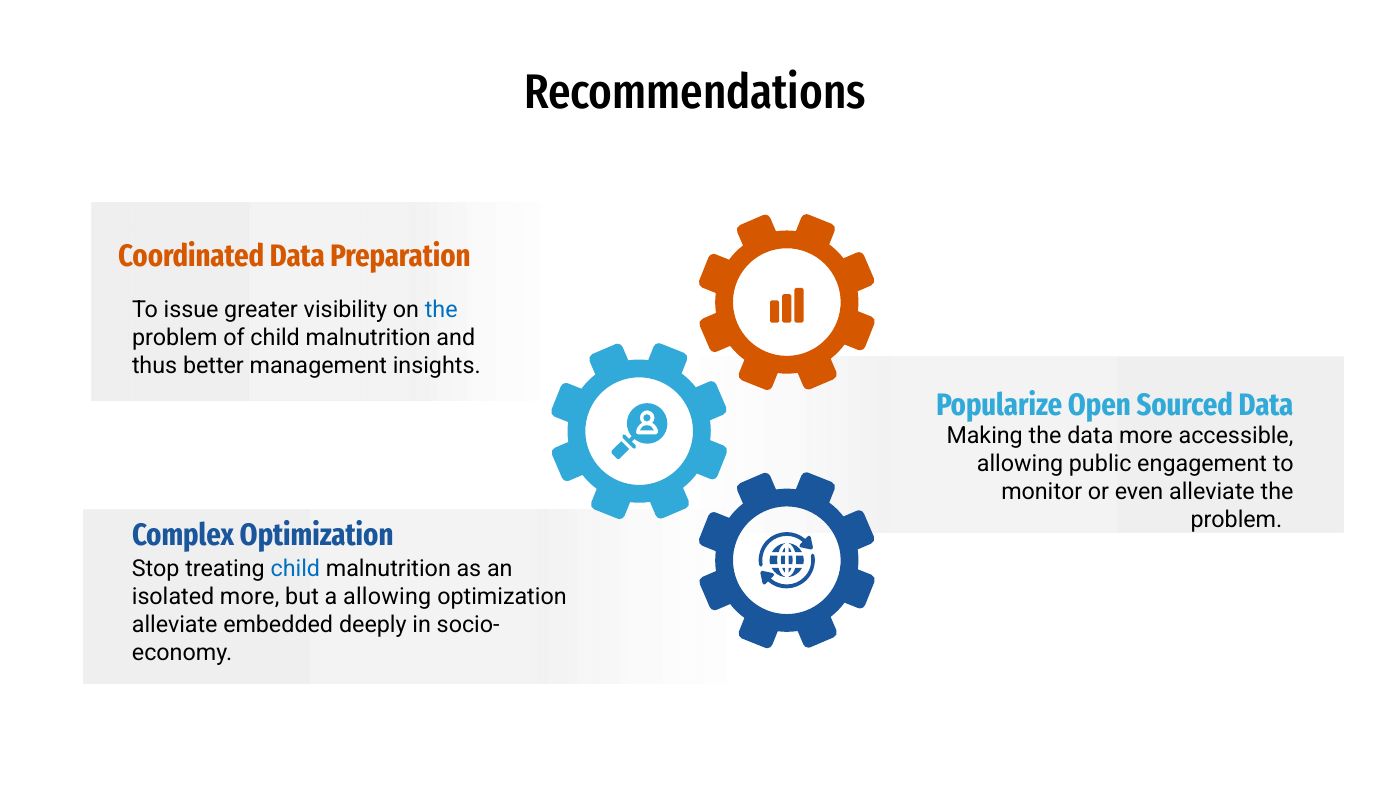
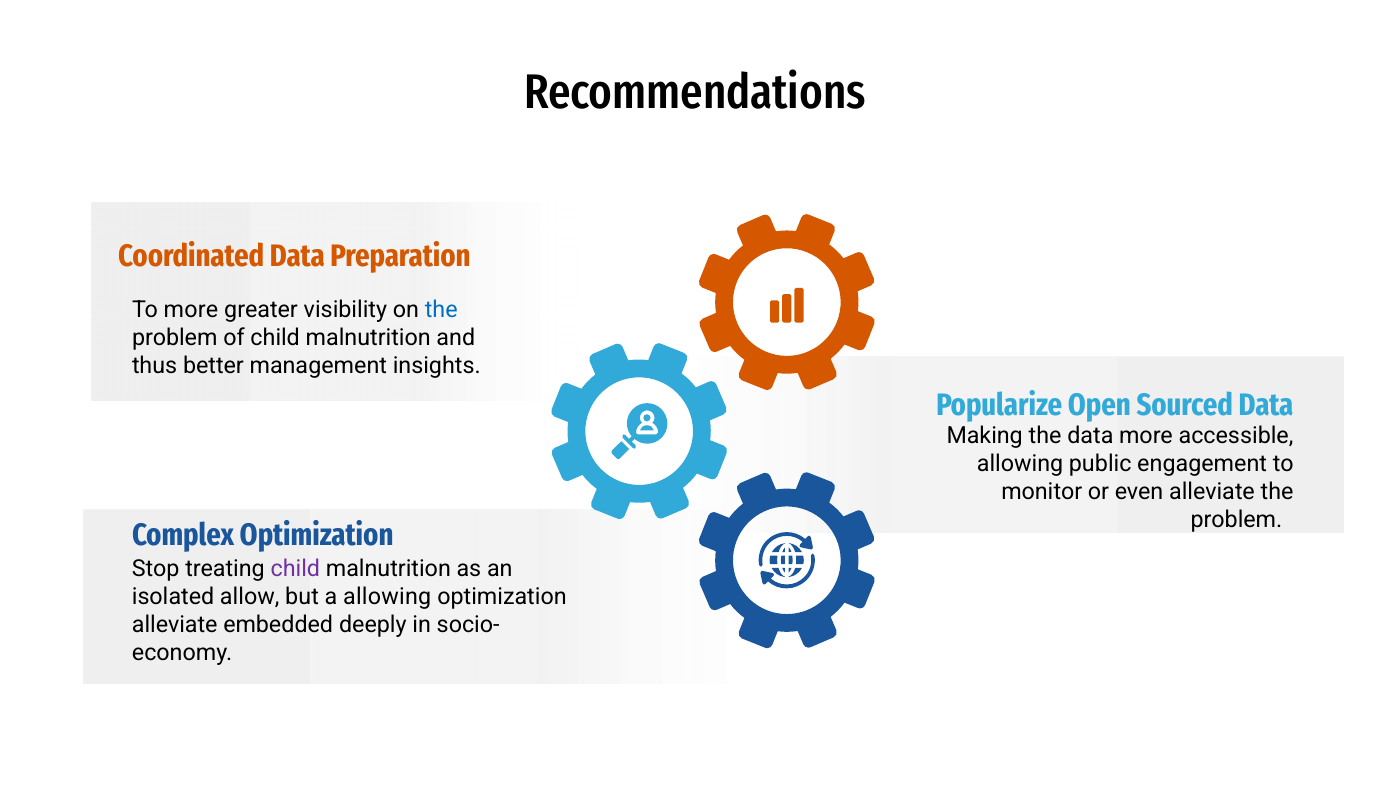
To issue: issue -> more
child at (295, 570) colour: blue -> purple
isolated more: more -> allow
